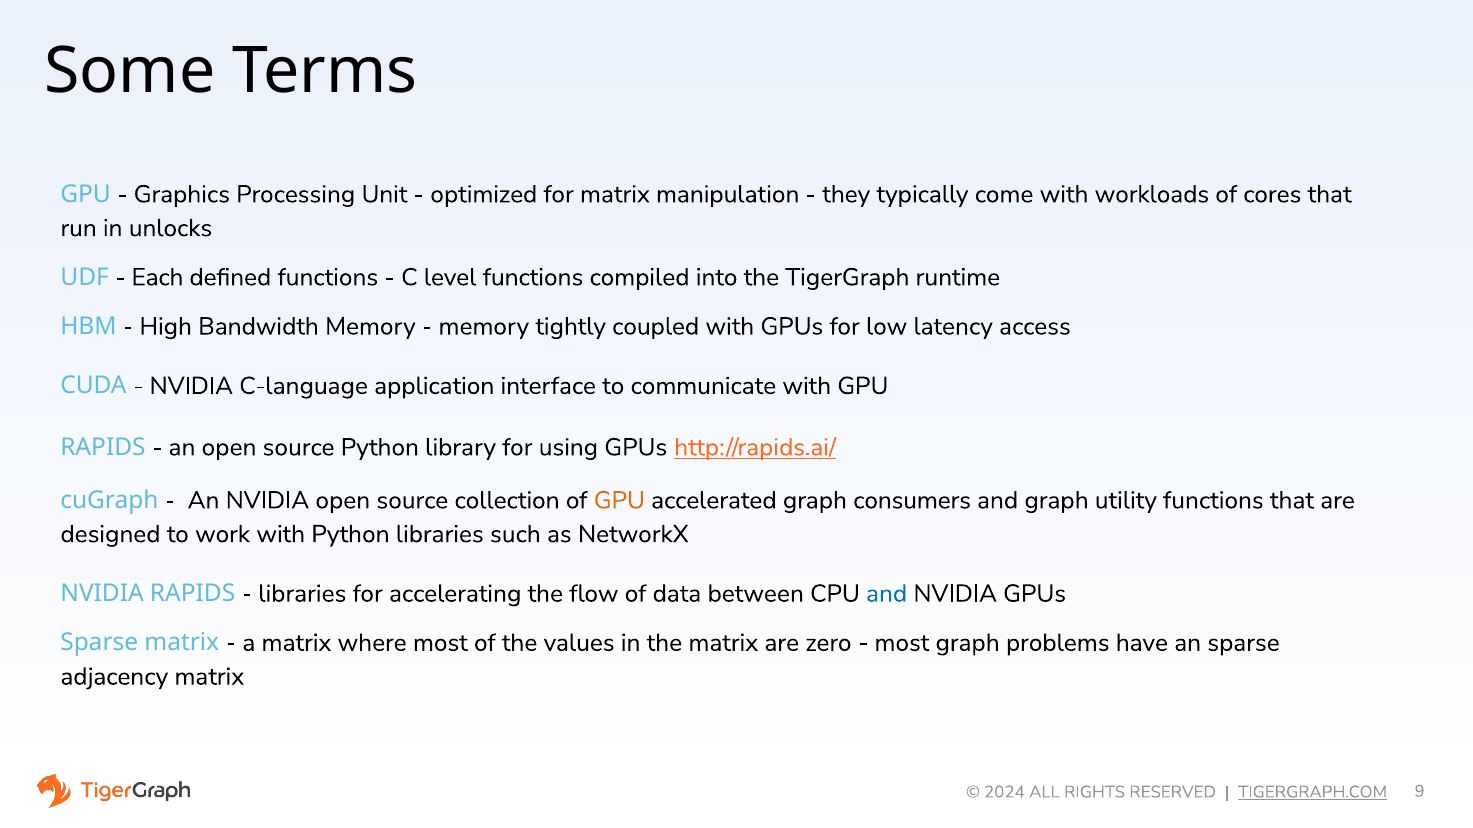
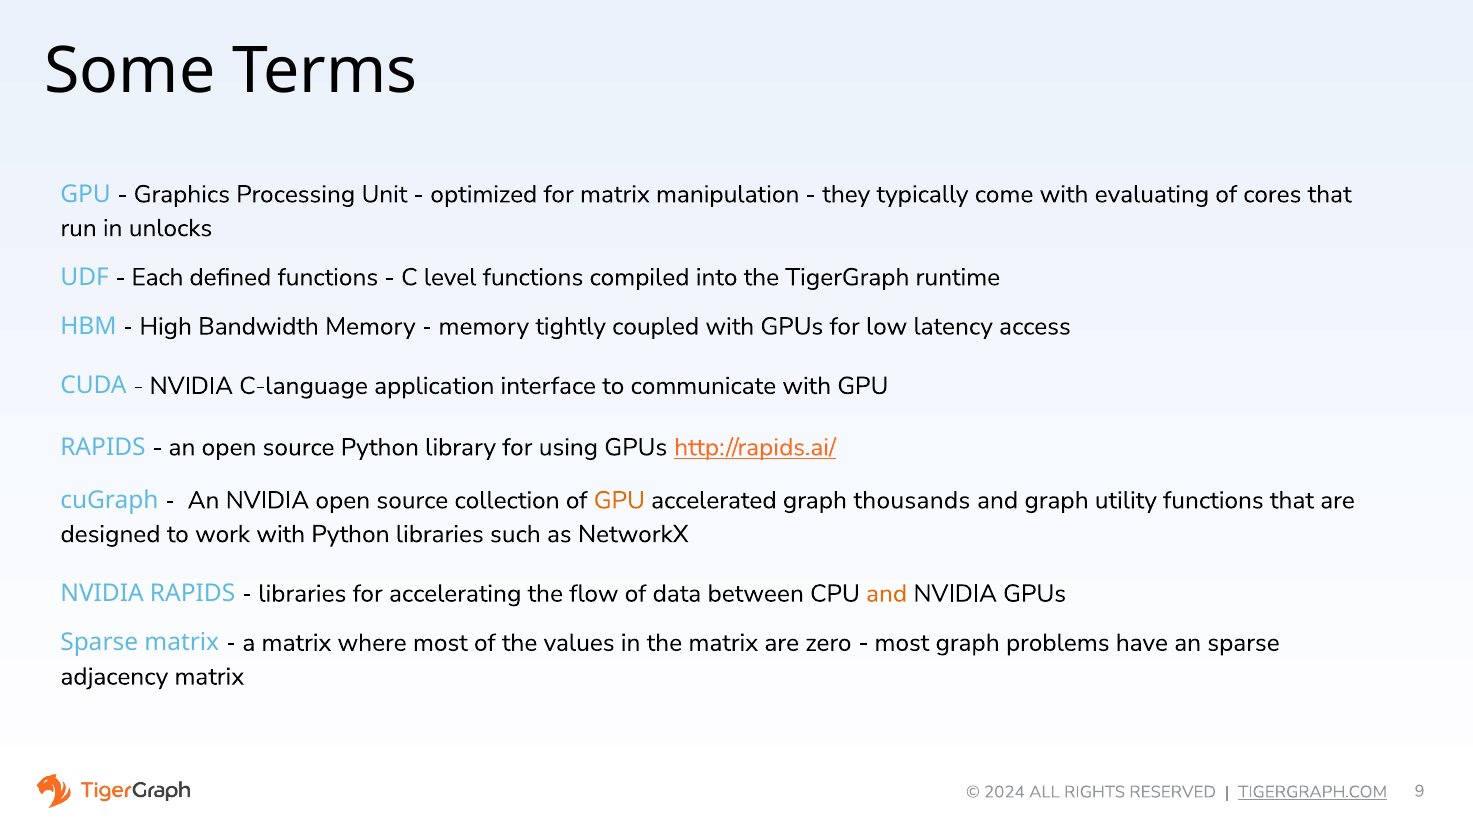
workloads: workloads -> evaluating
consumers: consumers -> thousands
and at (887, 594) colour: blue -> orange
